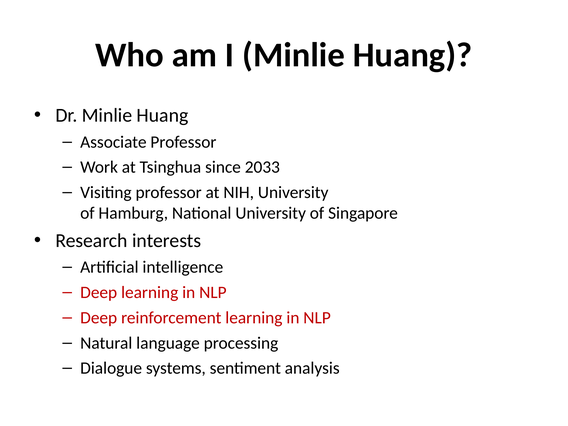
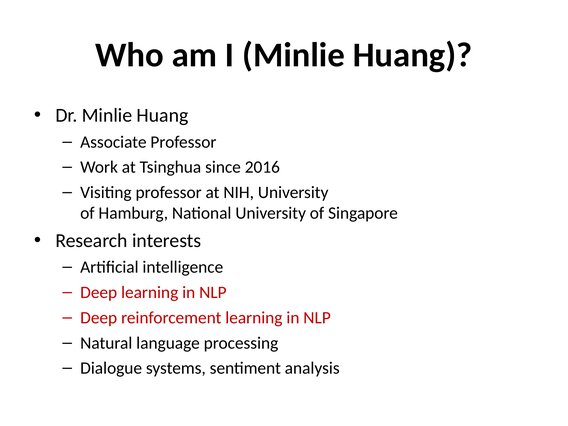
2033: 2033 -> 2016
